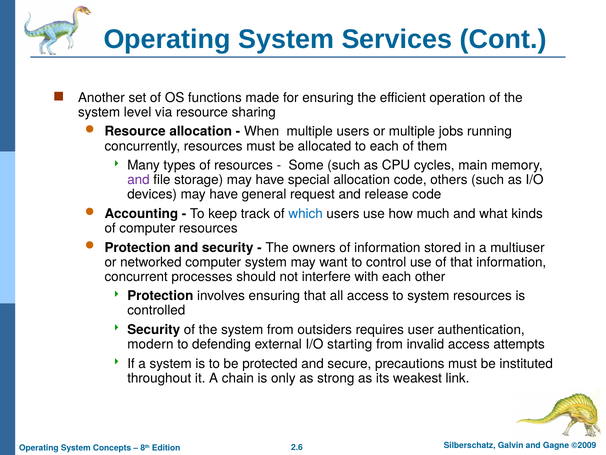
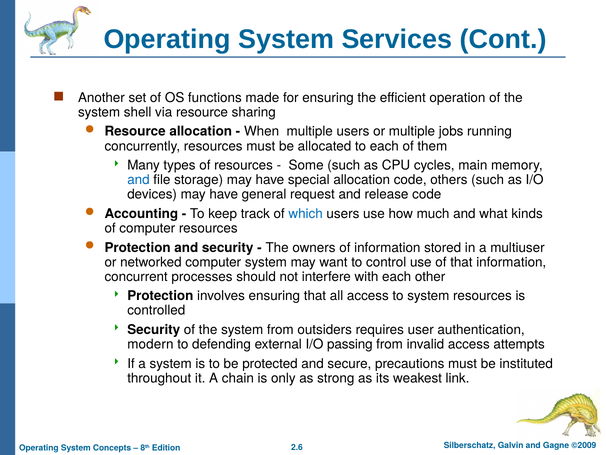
level: level -> shell
and at (138, 180) colour: purple -> blue
starting: starting -> passing
